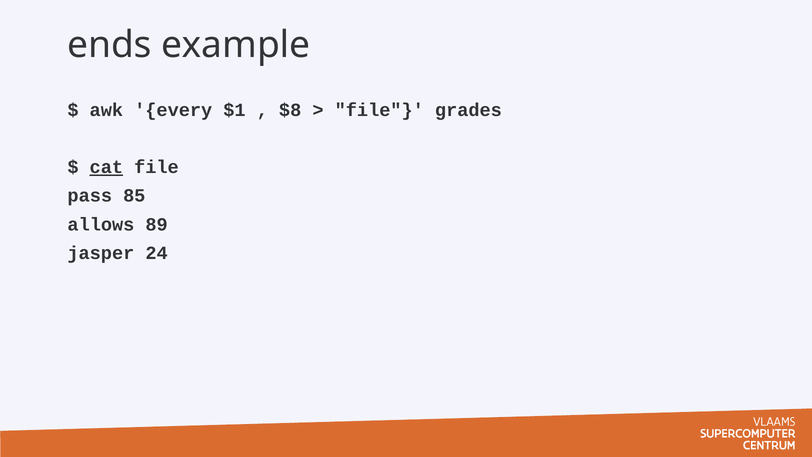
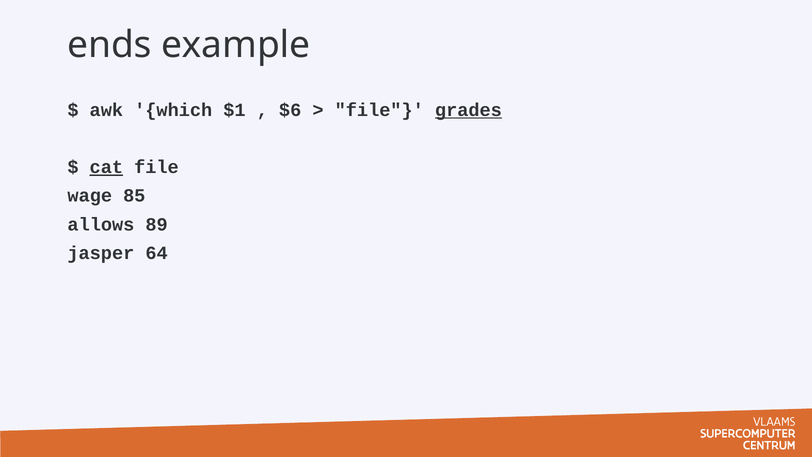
every: every -> which
$8: $8 -> $6
grades underline: none -> present
pass: pass -> wage
24: 24 -> 64
